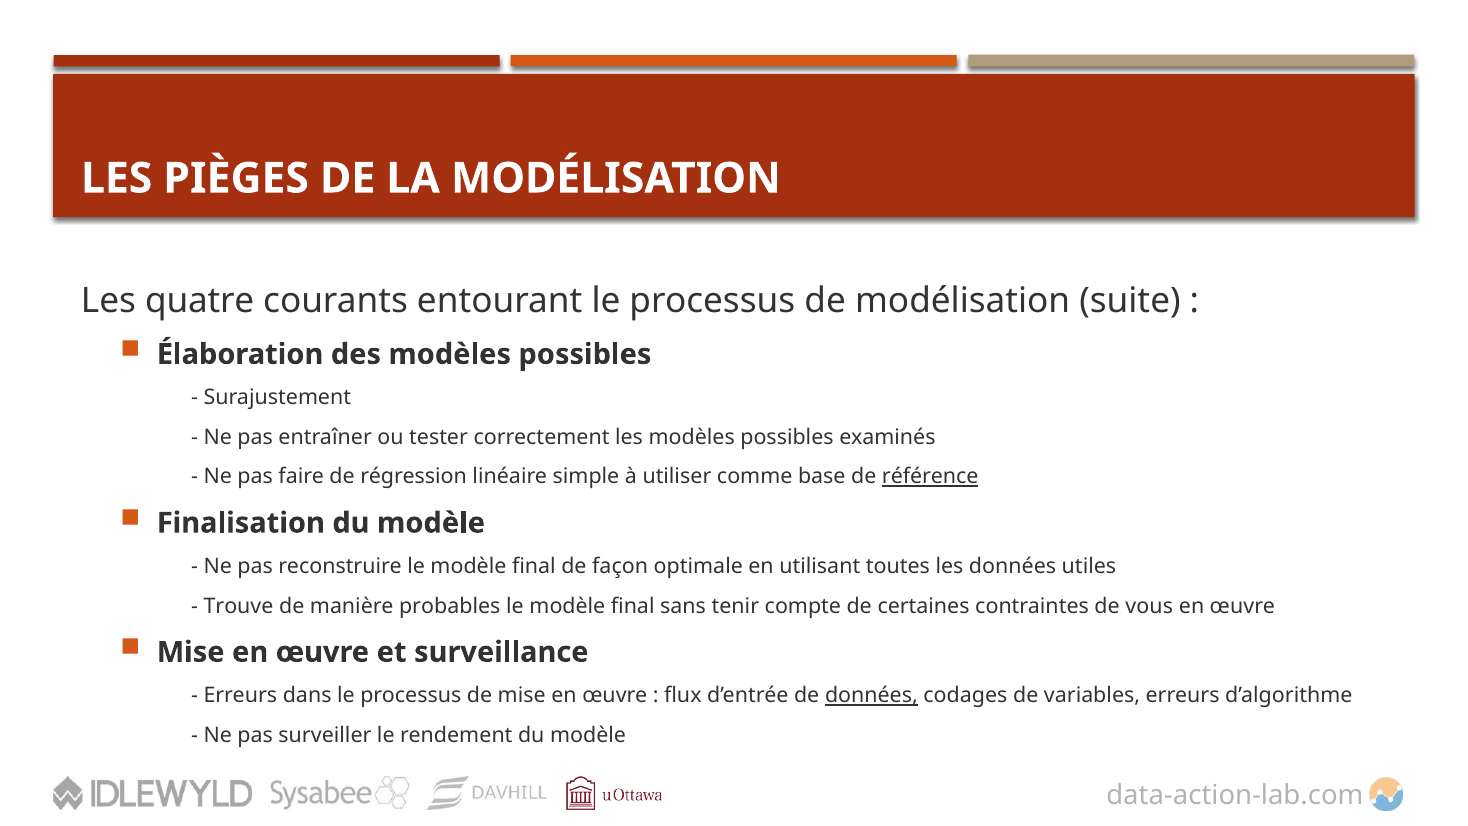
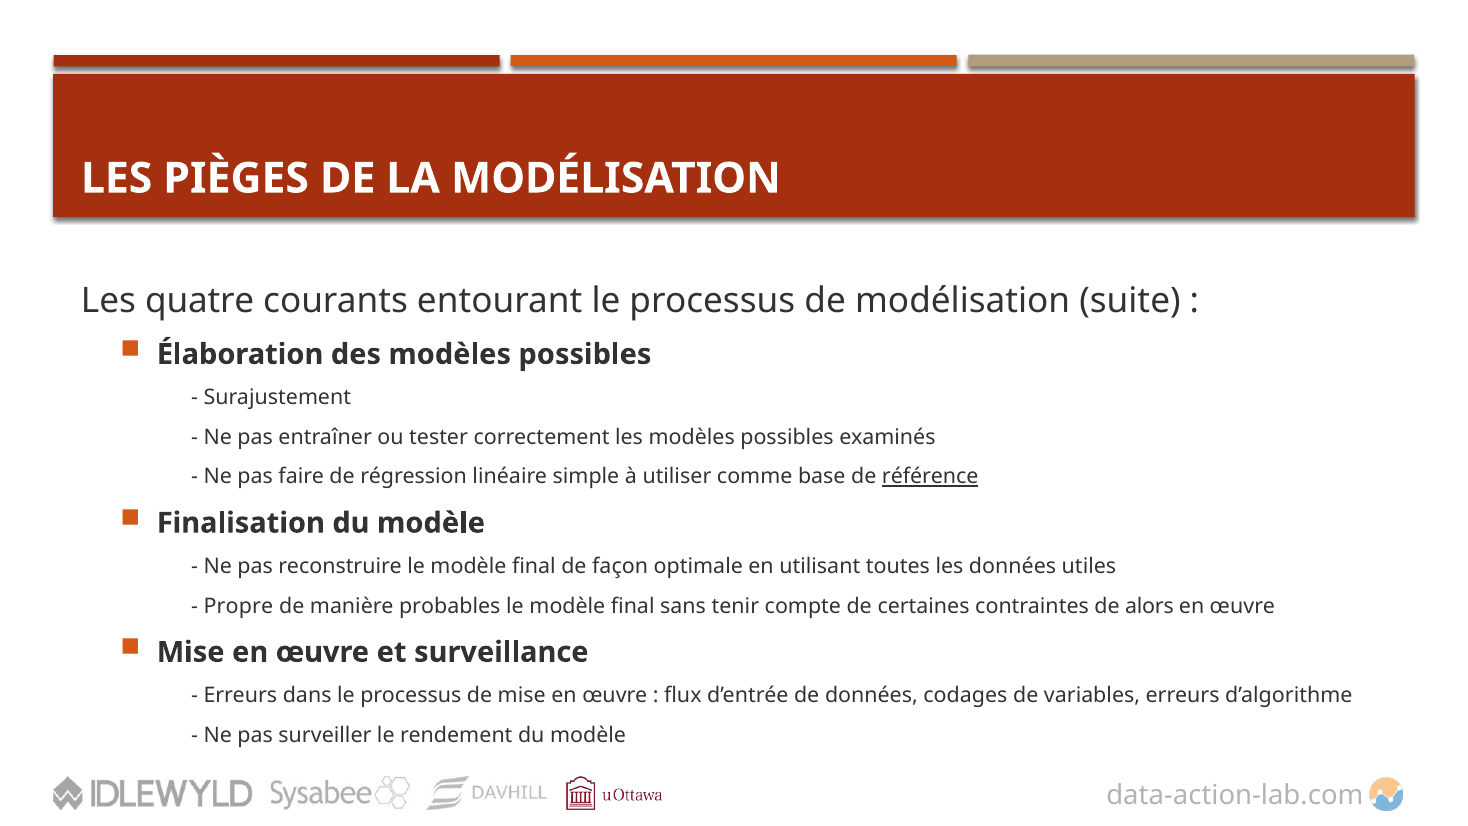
Trouve: Trouve -> Propre
vous: vous -> alors
données at (871, 695) underline: present -> none
